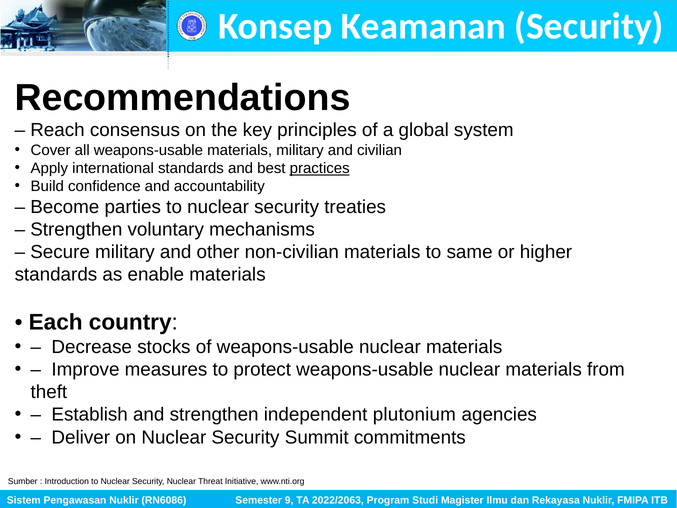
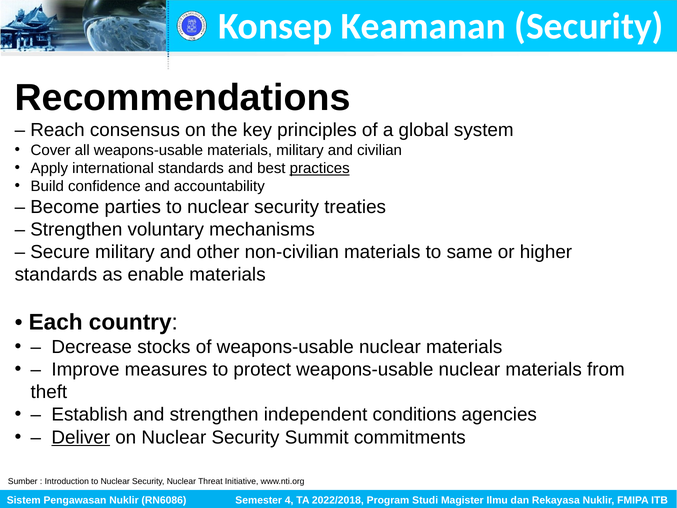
plutonium: plutonium -> conditions
Deliver underline: none -> present
9: 9 -> 4
2022/2063: 2022/2063 -> 2022/2018
